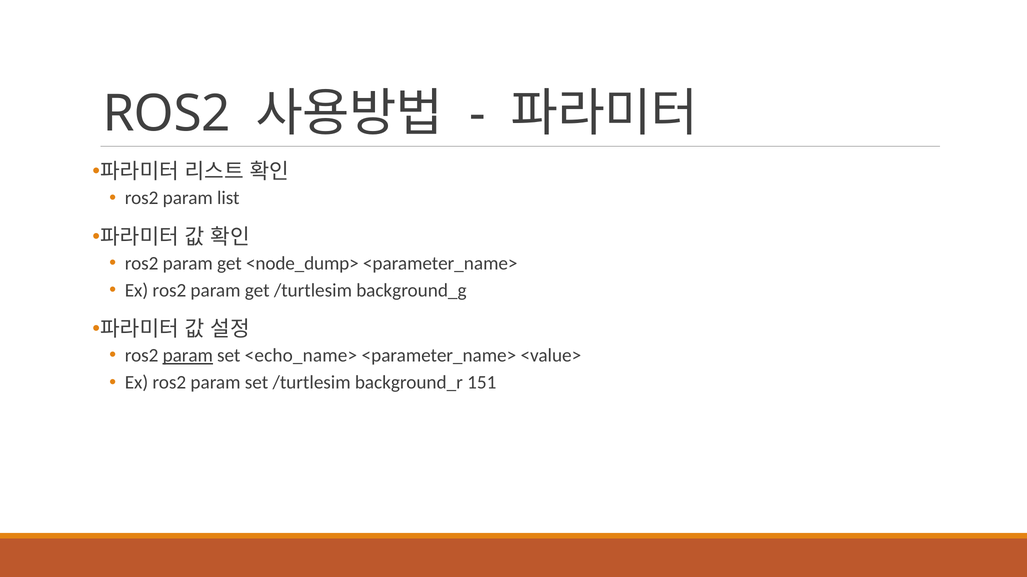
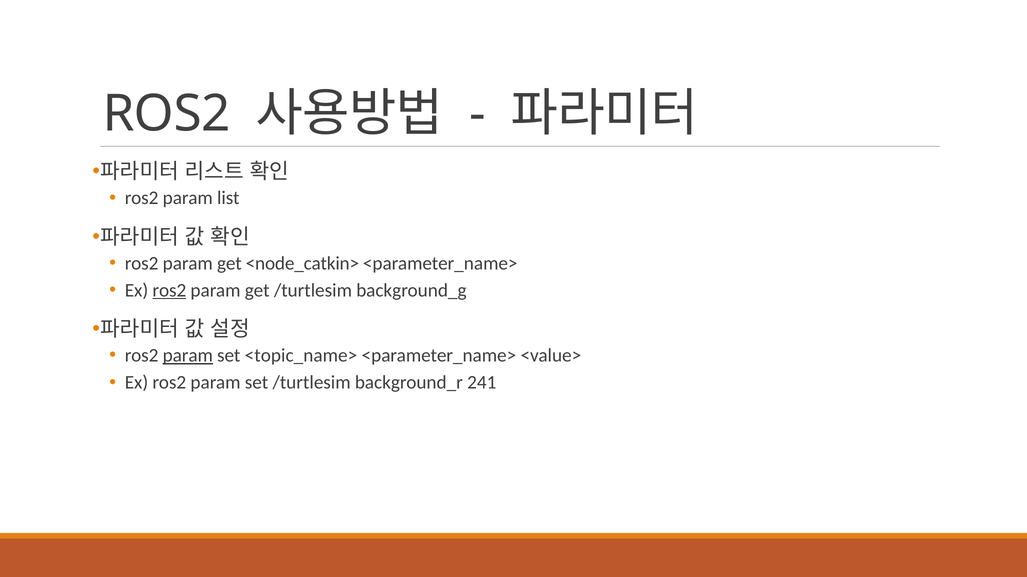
<node_dump>: <node_dump> -> <node_catkin>
ros2 at (169, 291) underline: none -> present
<echo_name>: <echo_name> -> <topic_name>
151: 151 -> 241
